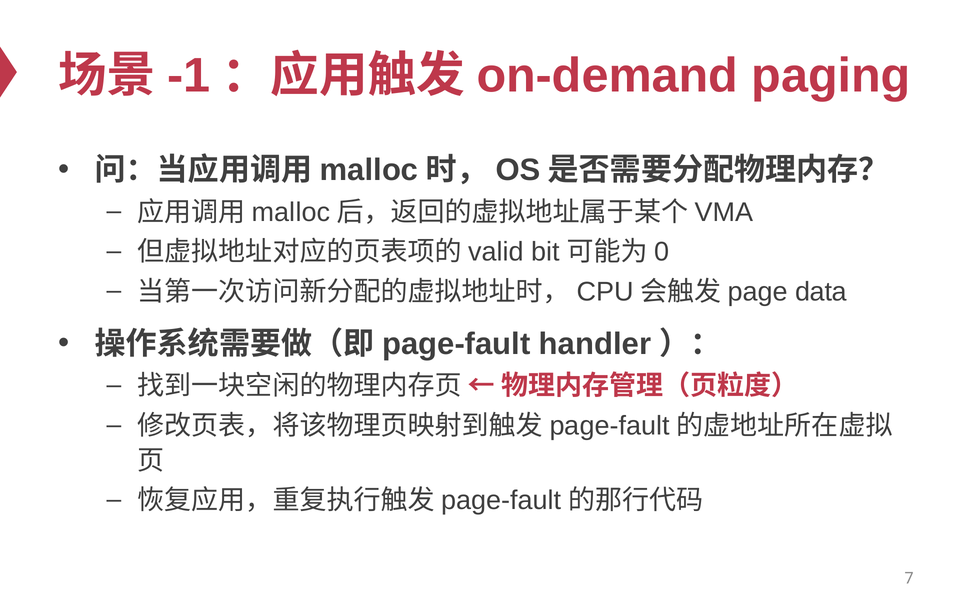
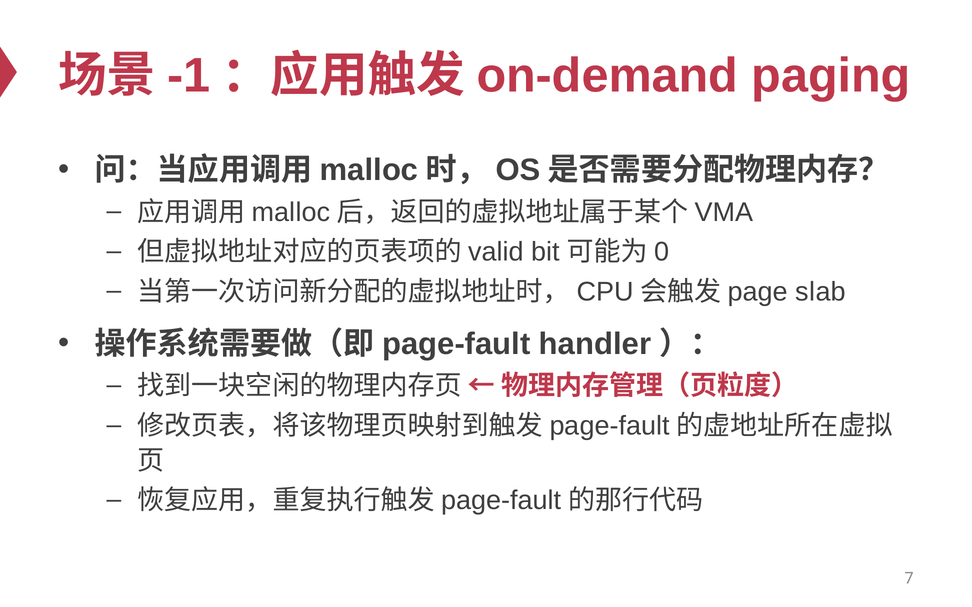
data: data -> slab
